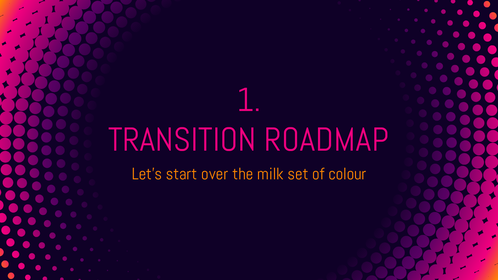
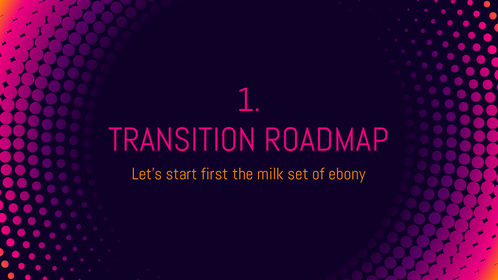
over: over -> first
colour: colour -> ebony
